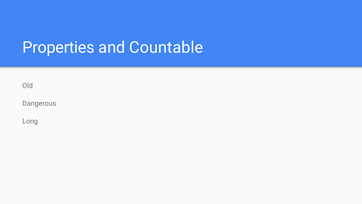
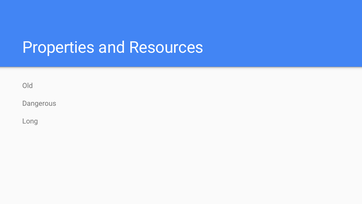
Countable: Countable -> Resources
